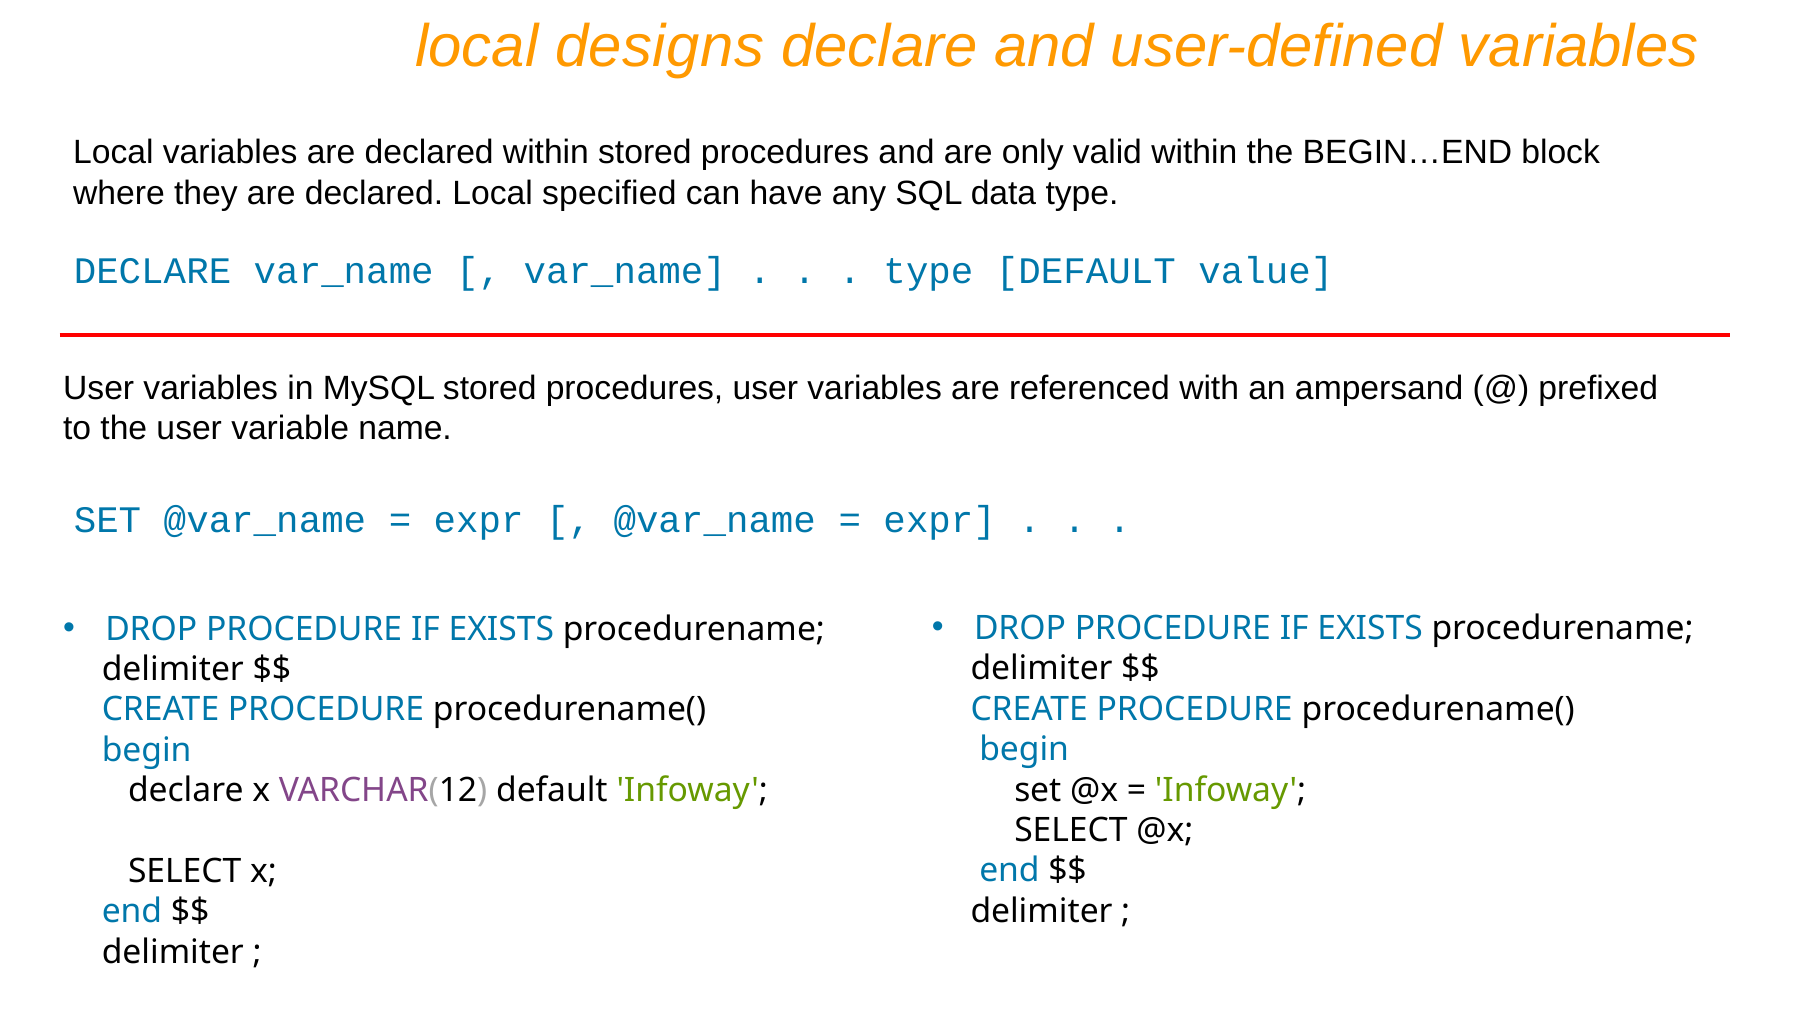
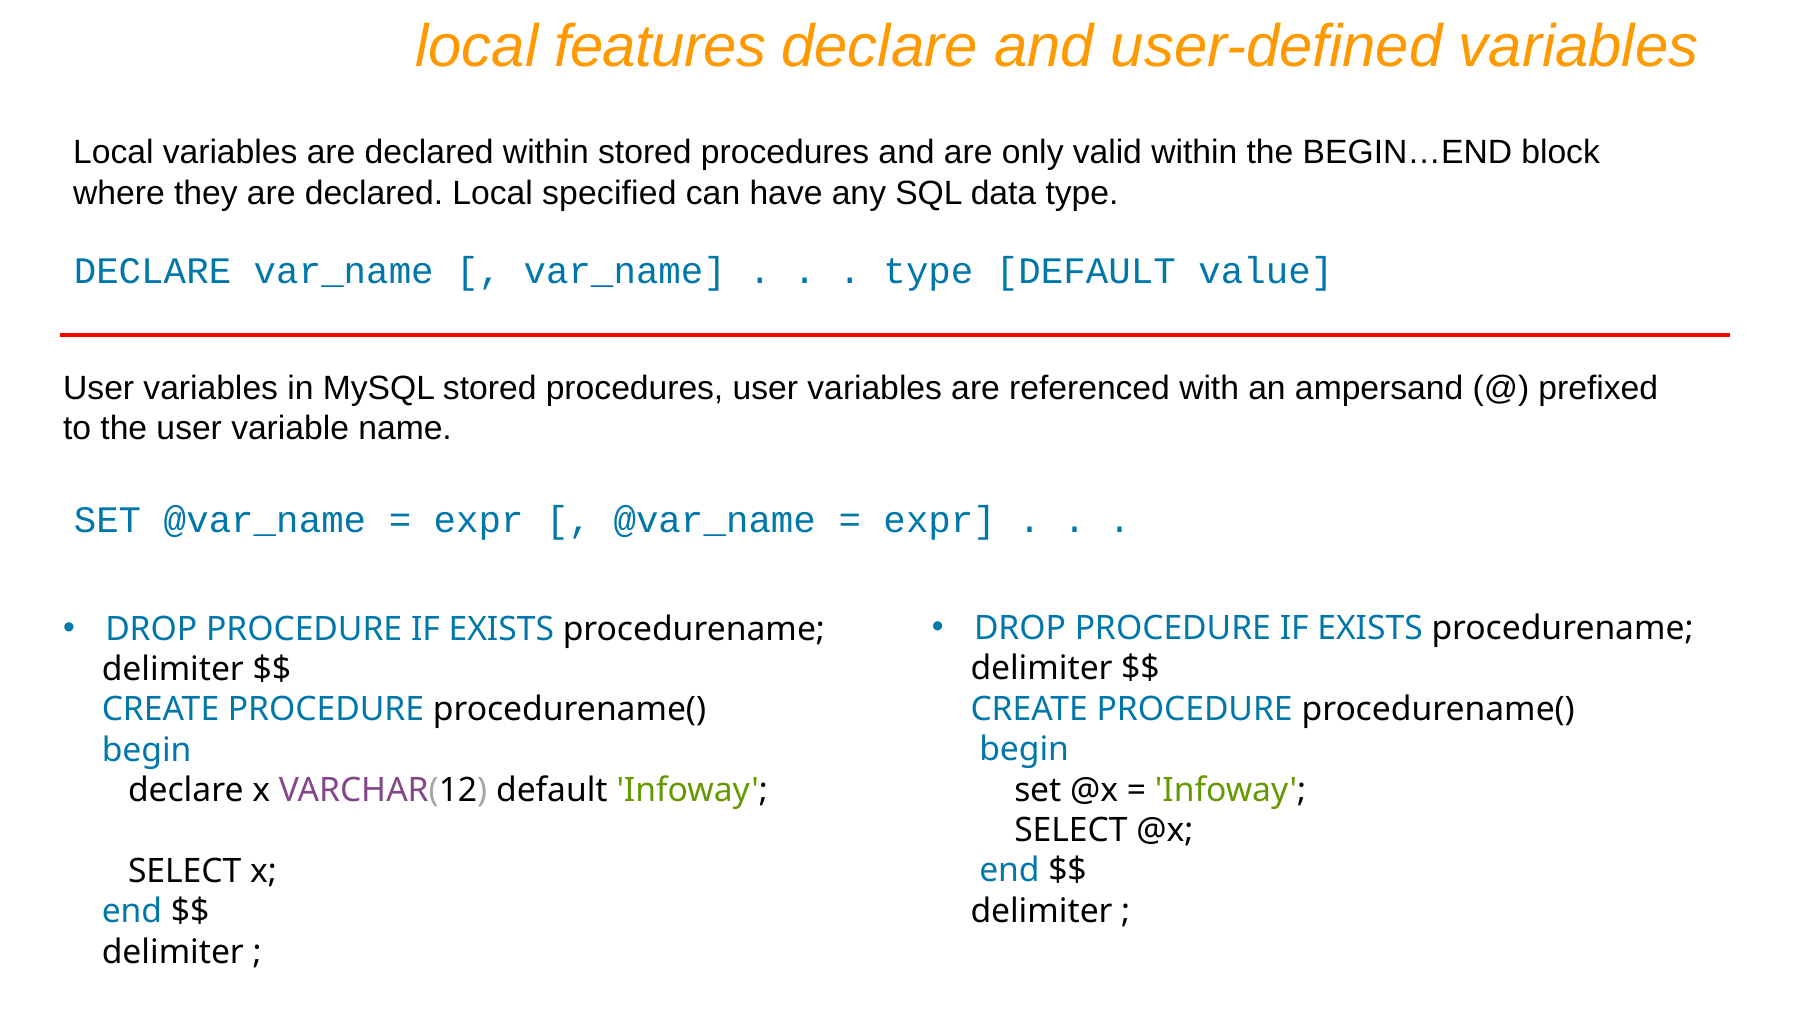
designs: designs -> features
